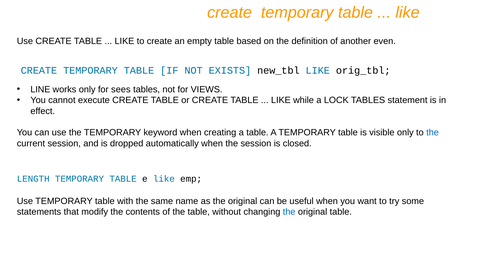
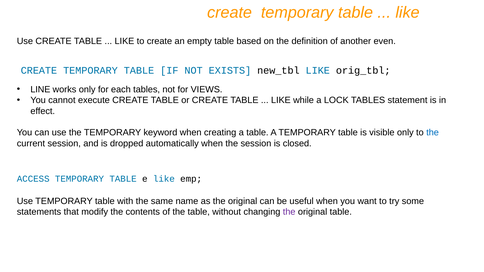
sees: sees -> each
LENGTH: LENGTH -> ACCESS
the at (289, 212) colour: blue -> purple
